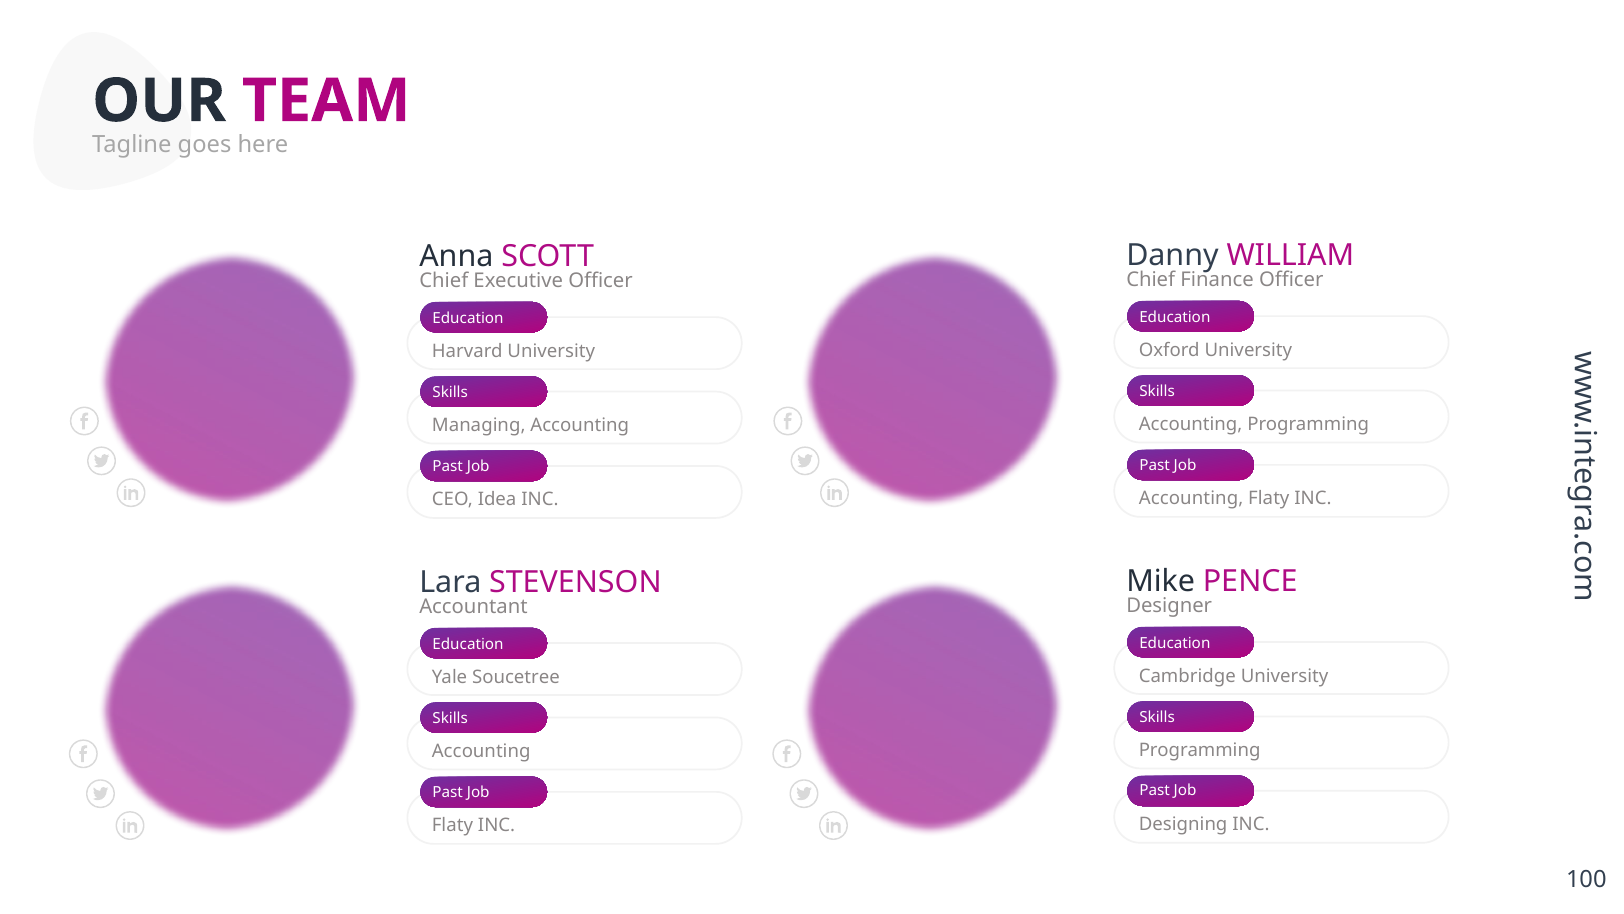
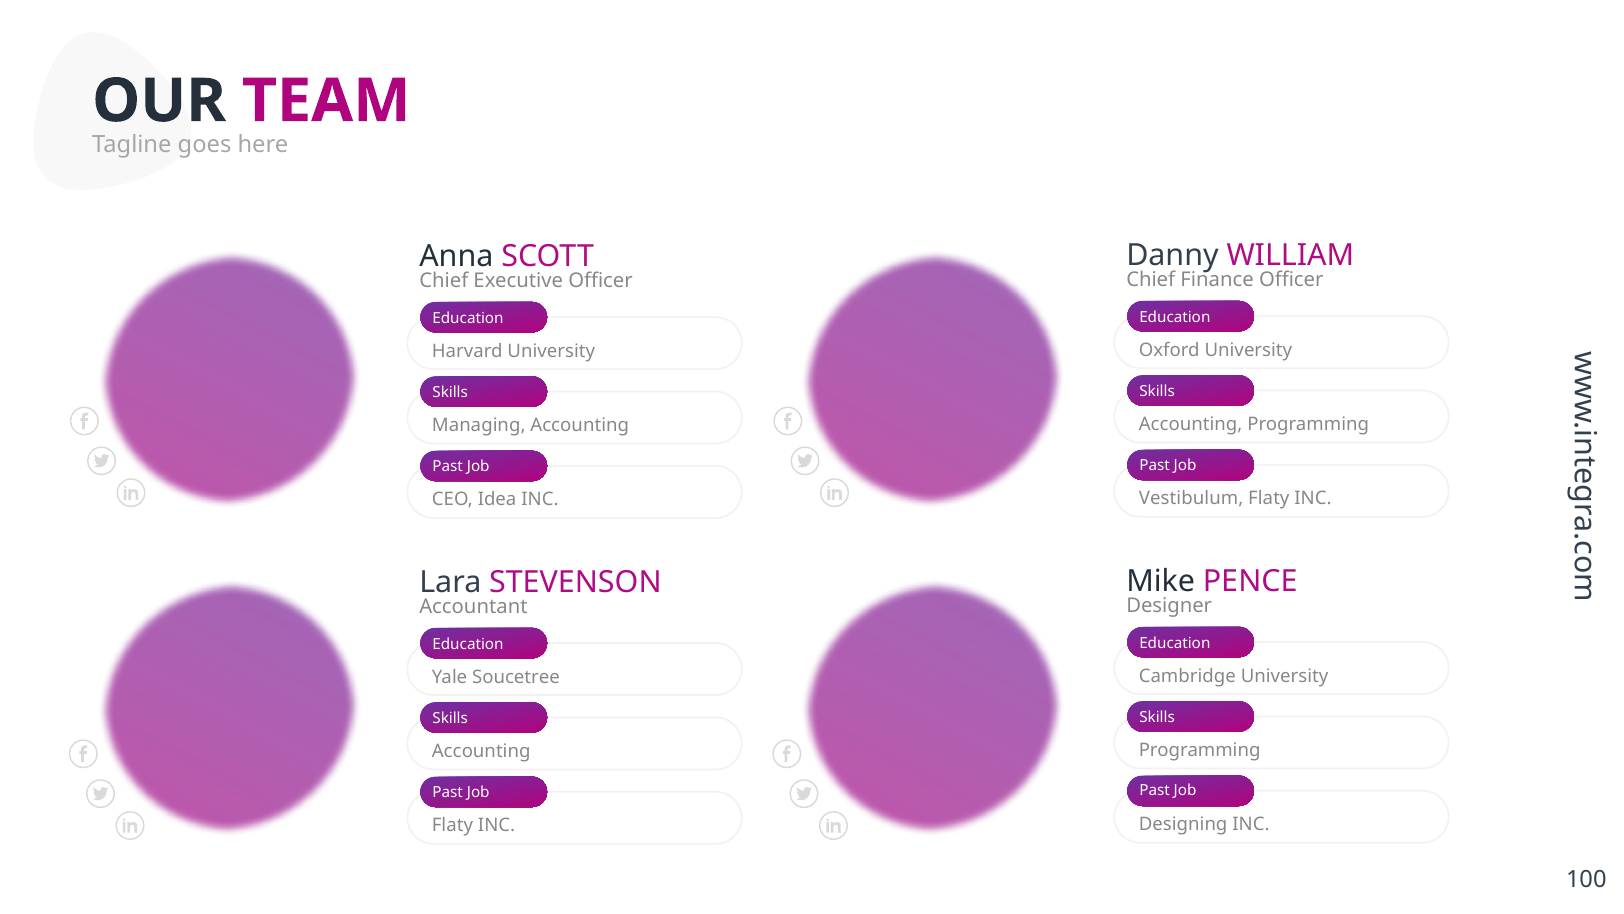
Accounting at (1191, 498): Accounting -> Vestibulum
